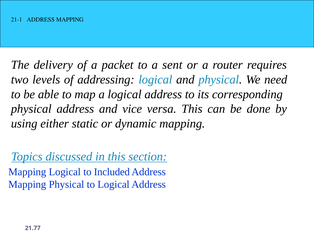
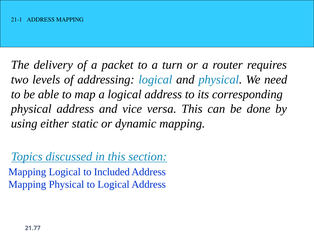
sent: sent -> turn
